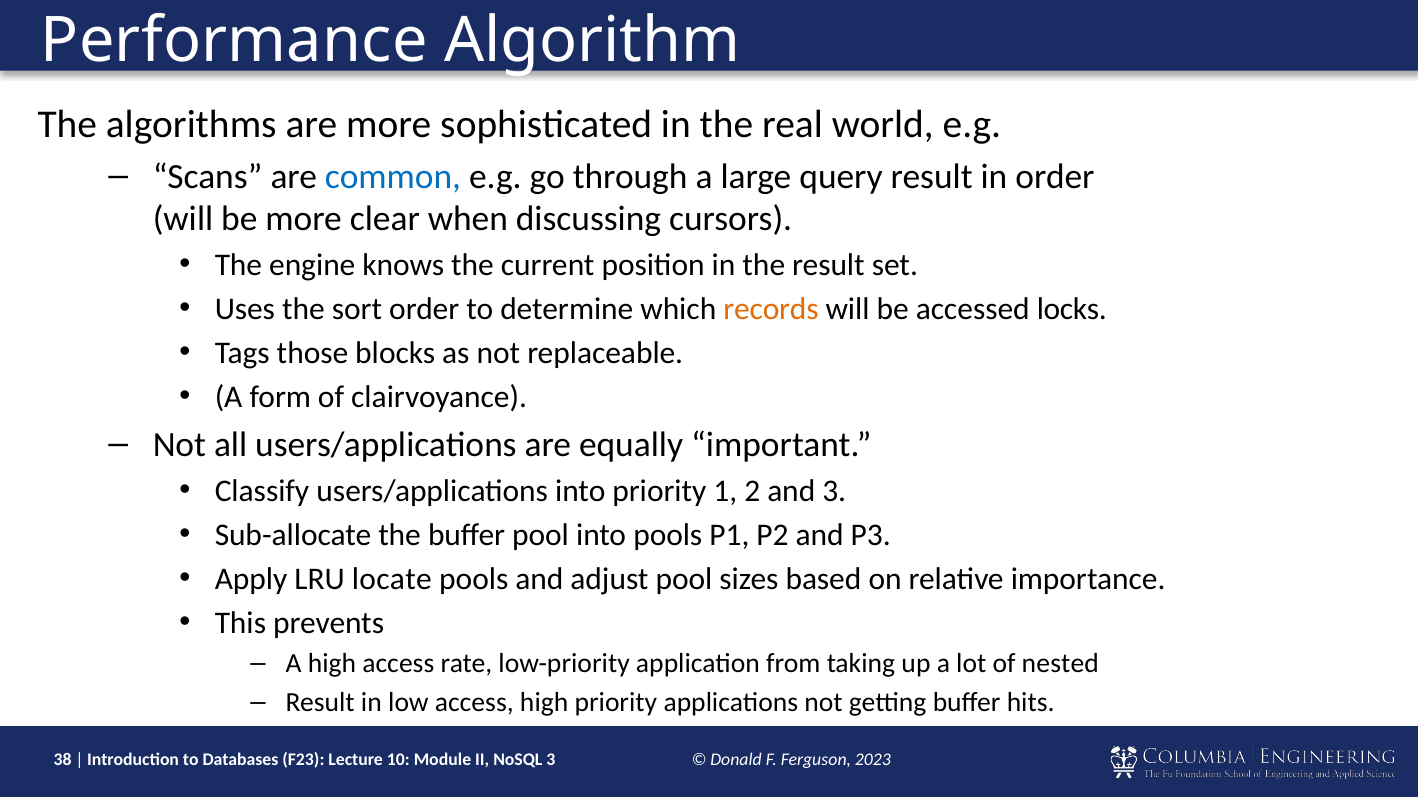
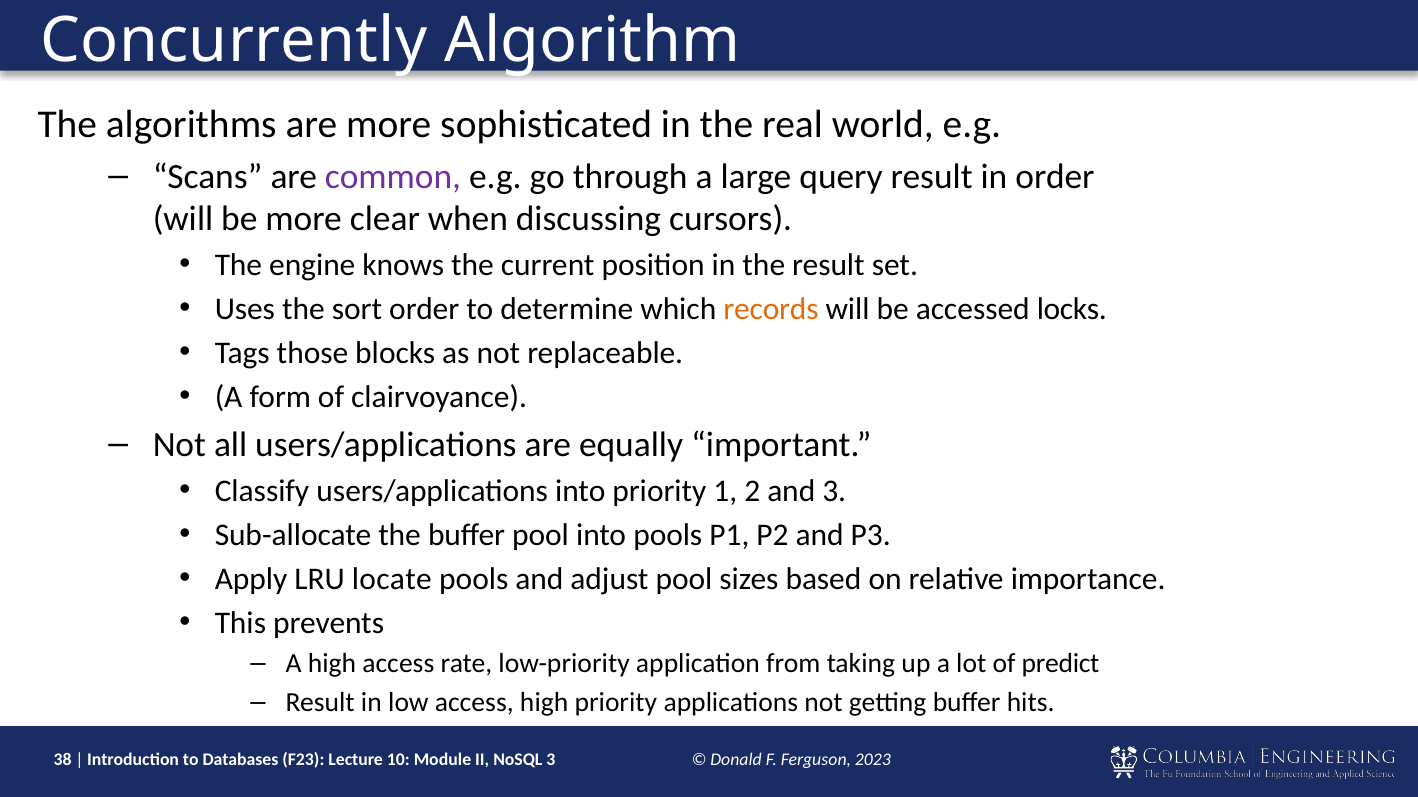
Performance: Performance -> Concurrently
common colour: blue -> purple
nested: nested -> predict
